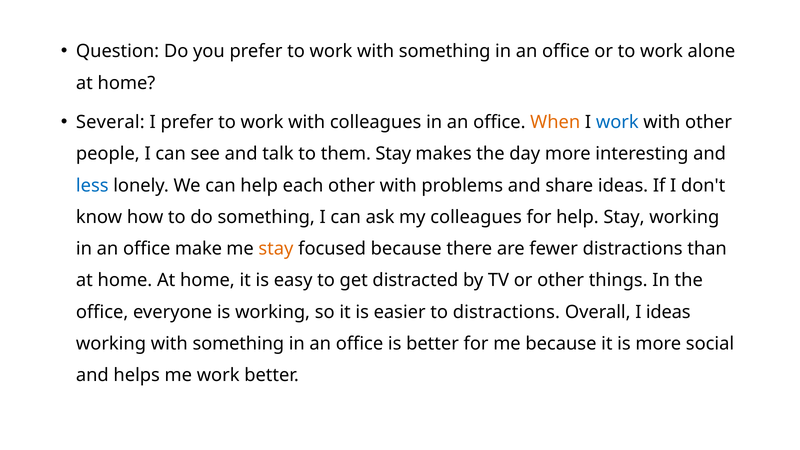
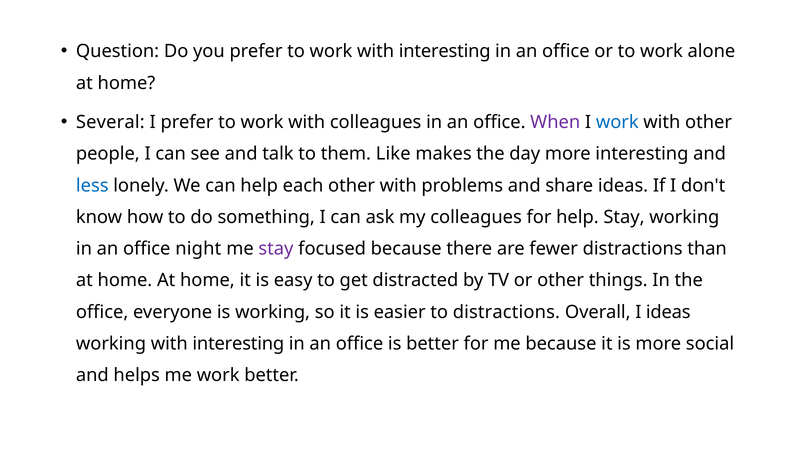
work with something: something -> interesting
When colour: orange -> purple
them Stay: Stay -> Like
make: make -> night
stay at (276, 249) colour: orange -> purple
working with something: something -> interesting
